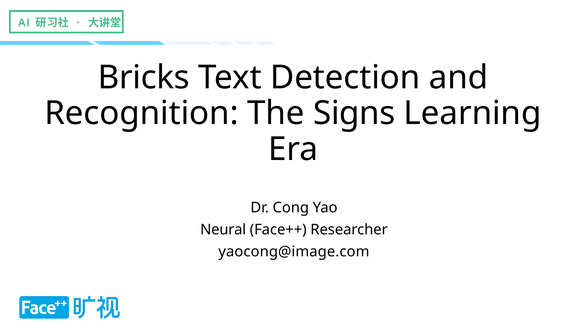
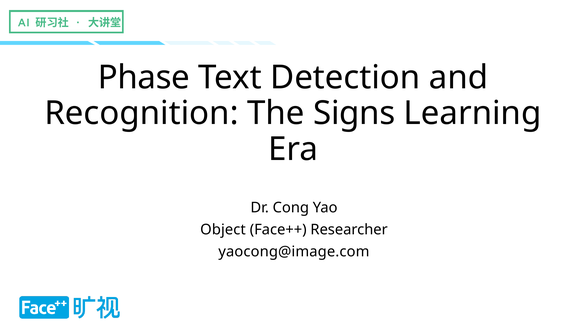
Bricks: Bricks -> Phase
Neural: Neural -> Object
